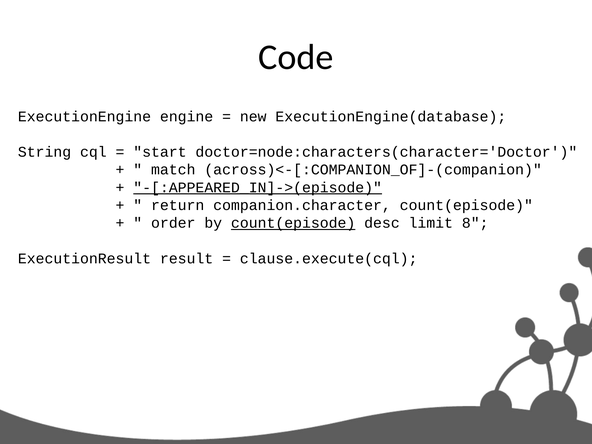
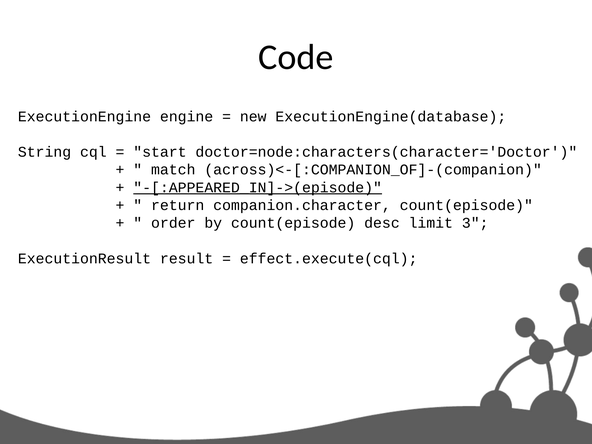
count(episode at (293, 223) underline: present -> none
8: 8 -> 3
clause.execute(cql: clause.execute(cql -> effect.execute(cql
